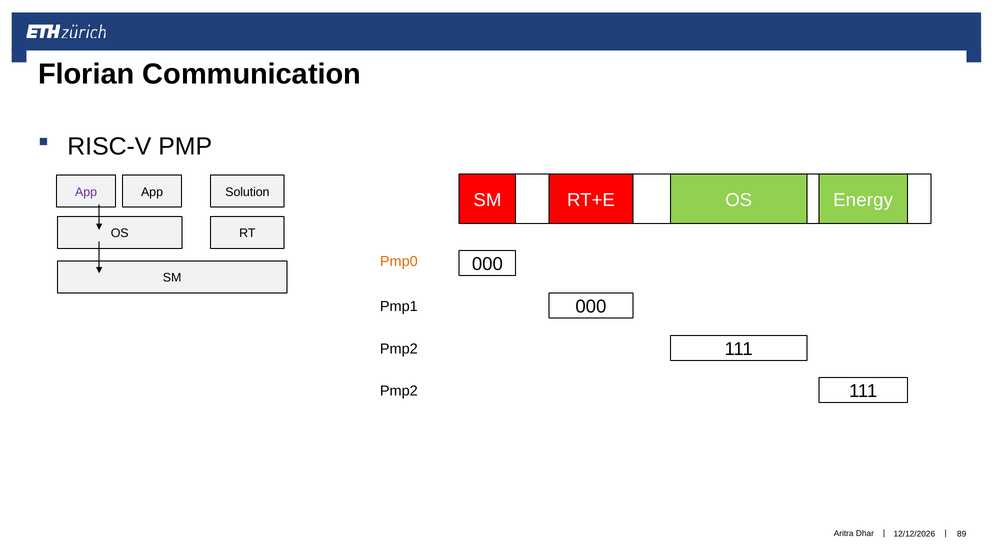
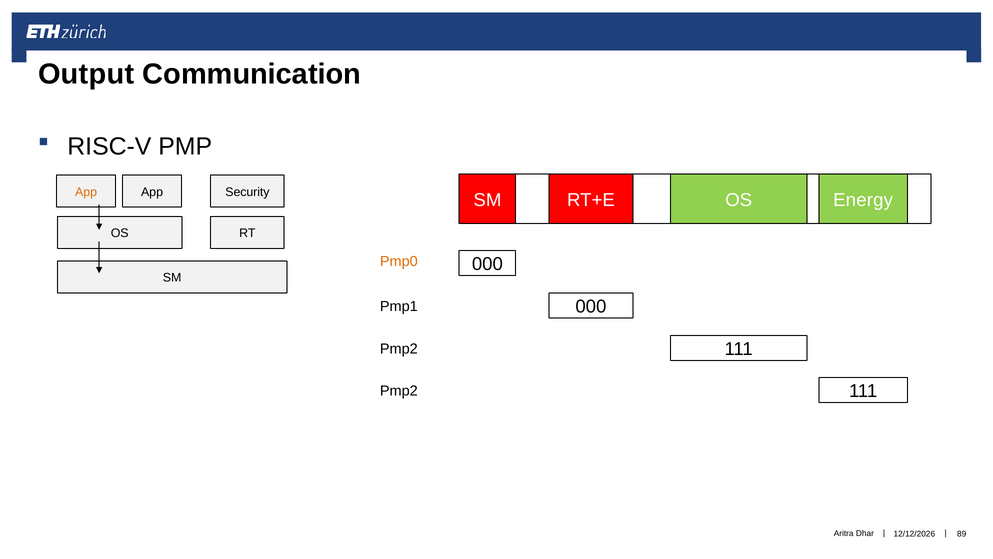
Florian: Florian -> Output
App at (86, 192) colour: purple -> orange
Solution: Solution -> Security
